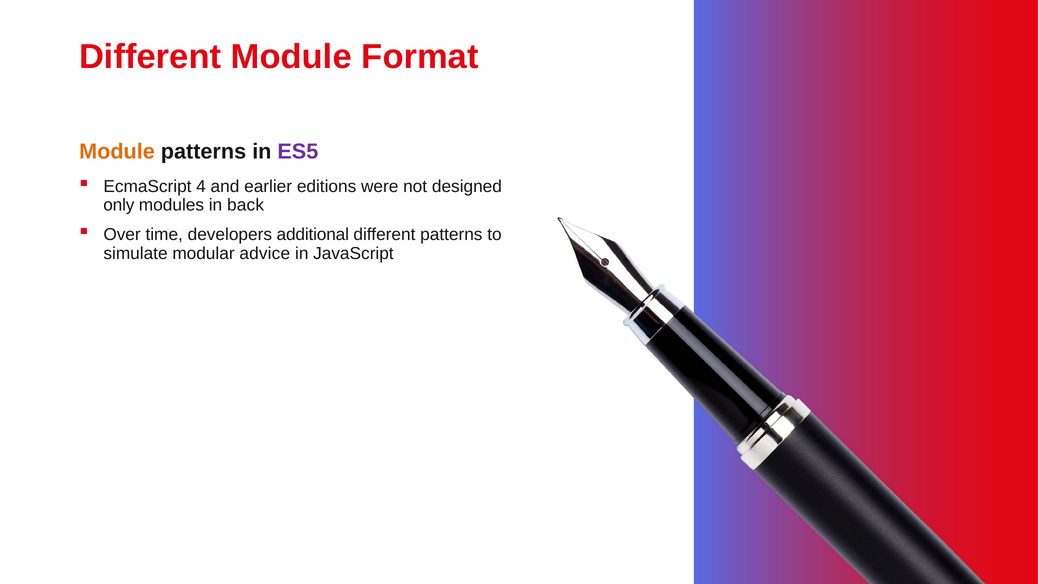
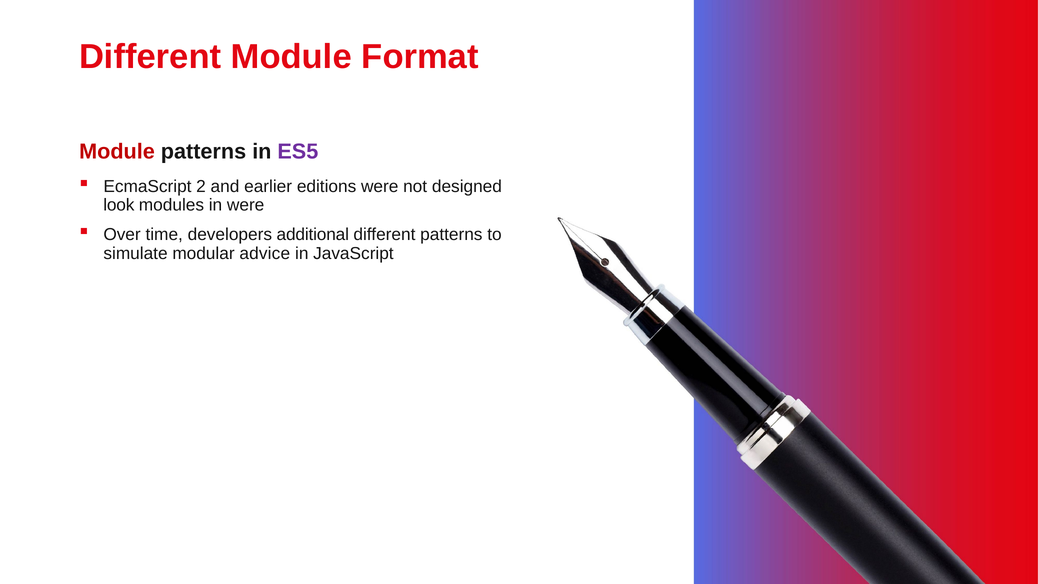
Module at (117, 151) colour: orange -> red
4: 4 -> 2
only: only -> look
in back: back -> were
